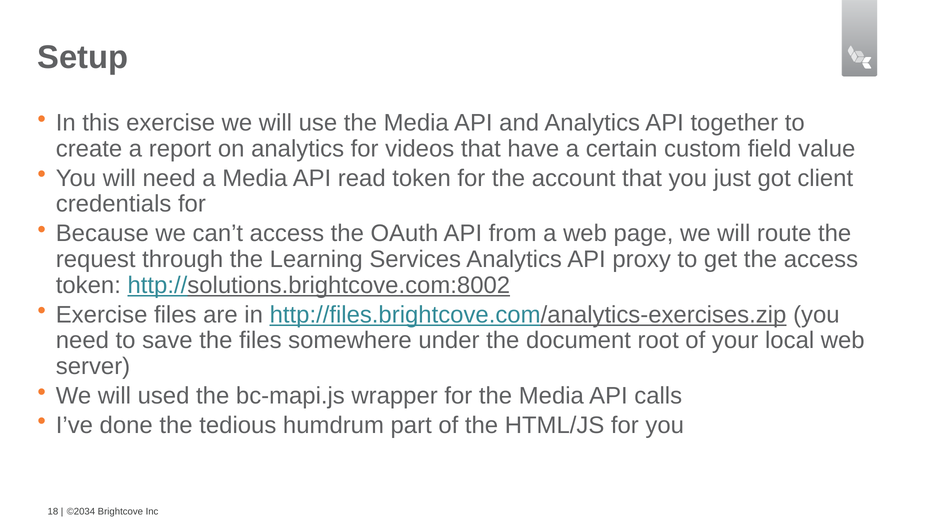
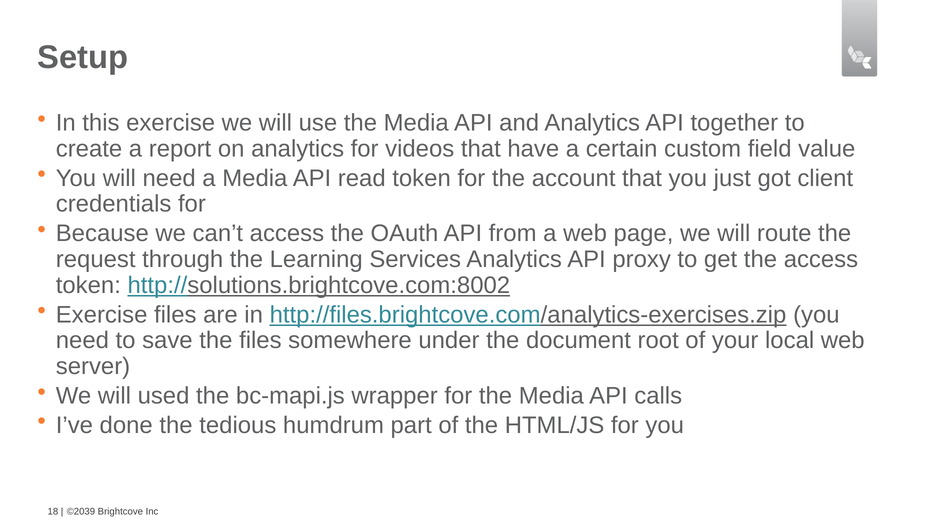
©2034: ©2034 -> ©2039
